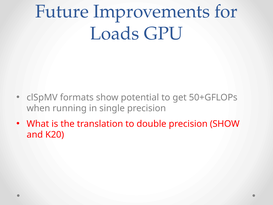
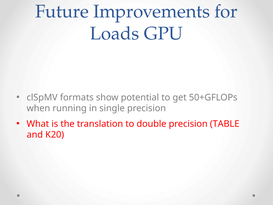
precision SHOW: SHOW -> TABLE
